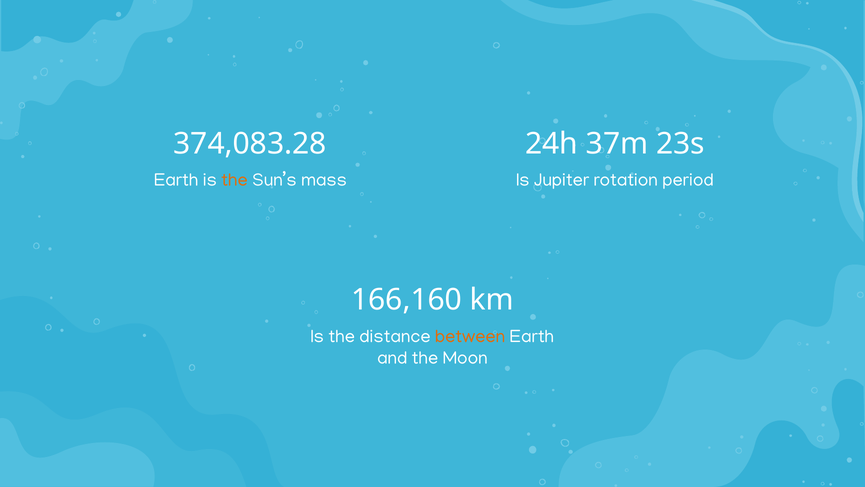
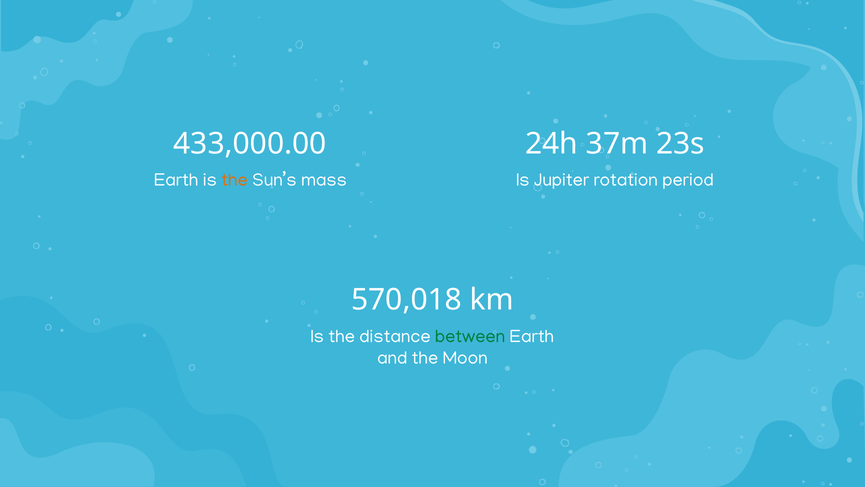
374,083.28: 374,083.28 -> 433,000.00
166,160: 166,160 -> 570,018
between colour: orange -> green
